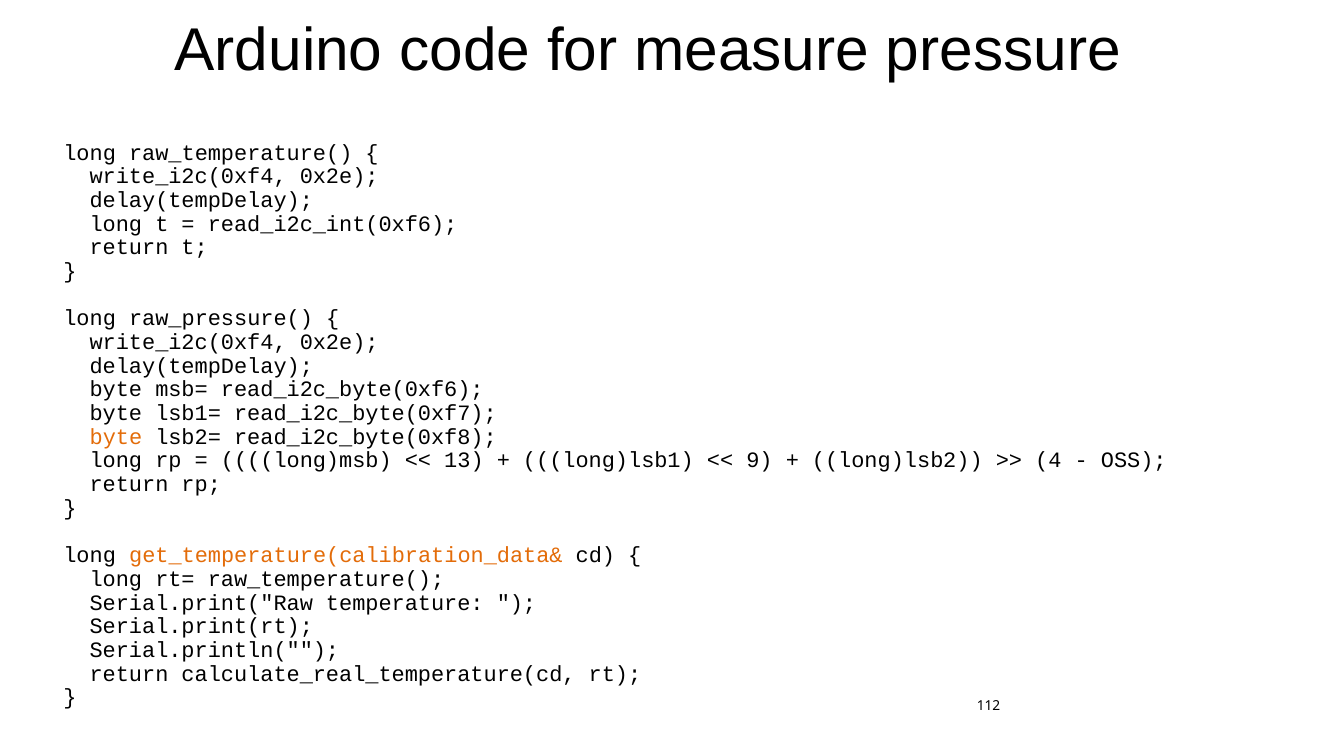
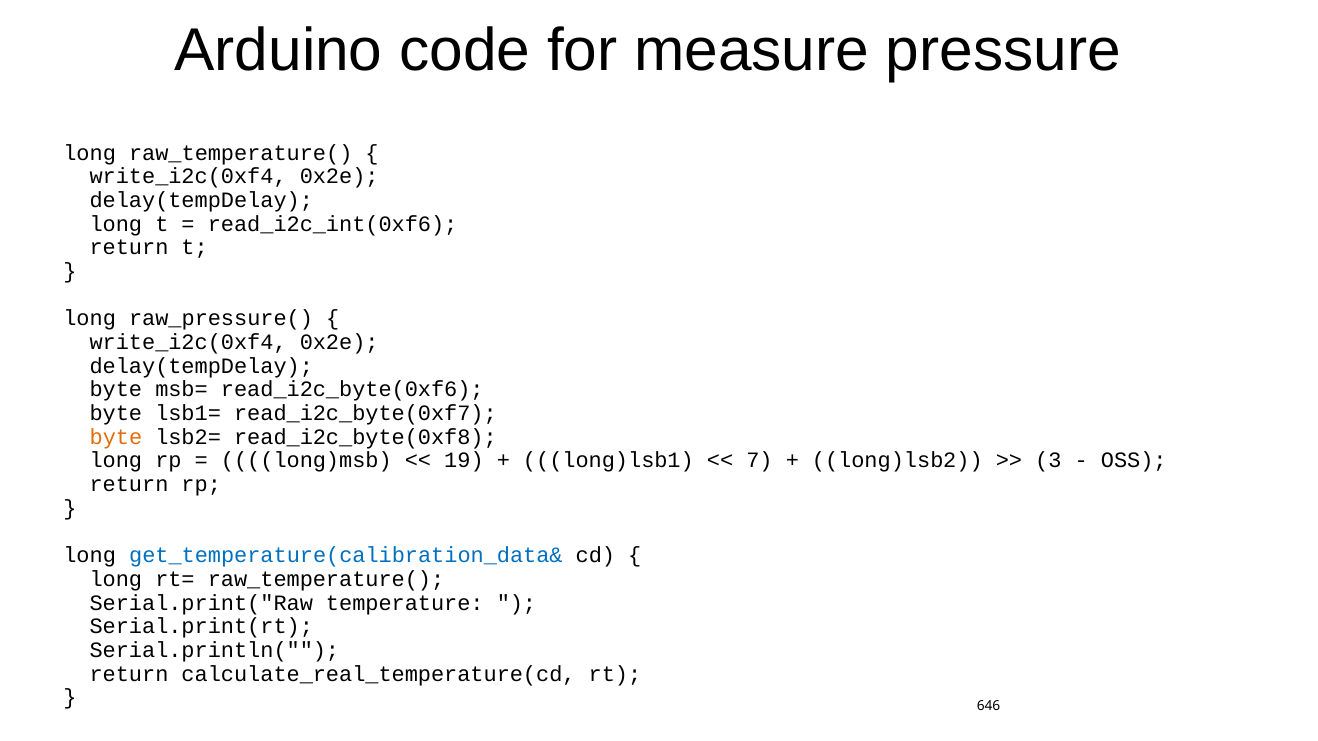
13: 13 -> 19
9: 9 -> 7
4: 4 -> 3
get_temperature(calibration_data& colour: orange -> blue
112: 112 -> 646
